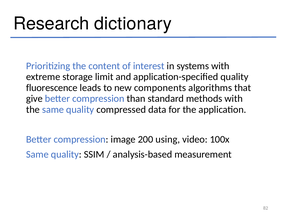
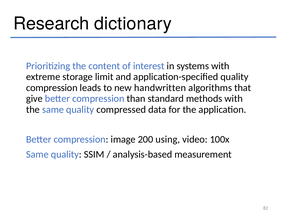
fluorescence at (52, 88): fluorescence -> compression
components: components -> handwritten
